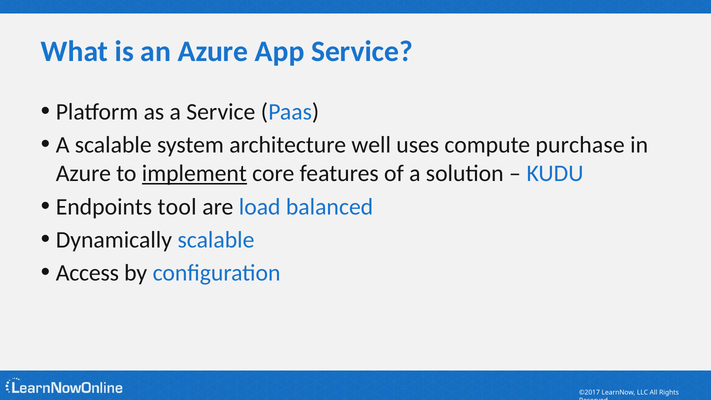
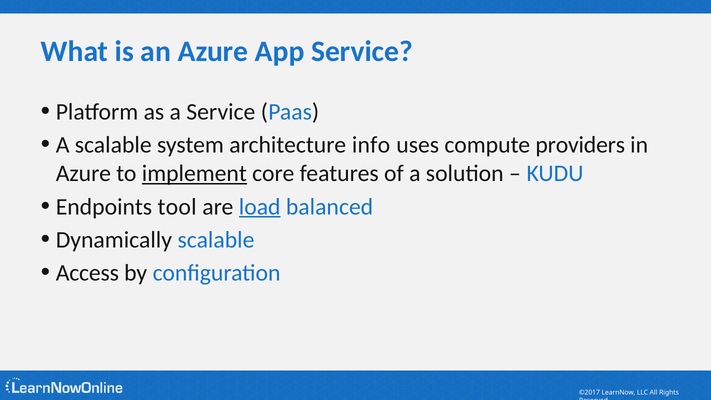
well: well -> info
purchase: purchase -> providers
load underline: none -> present
